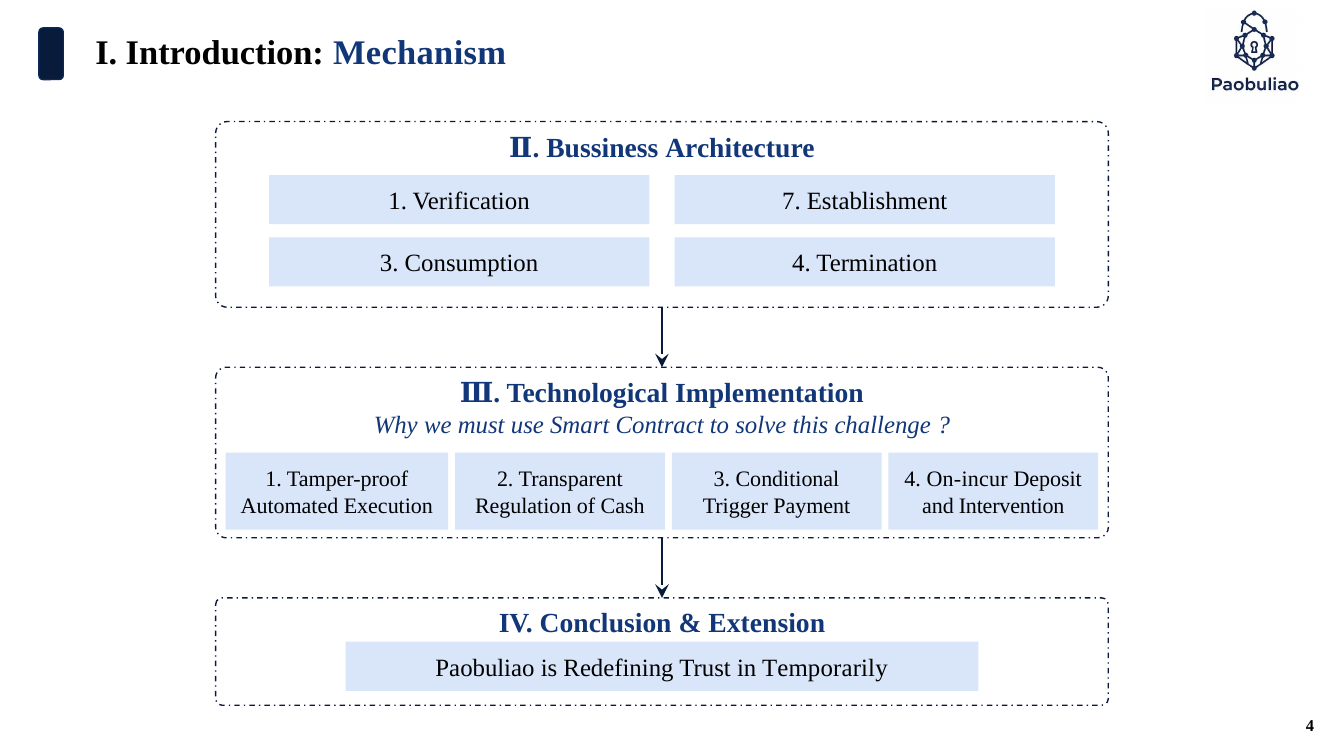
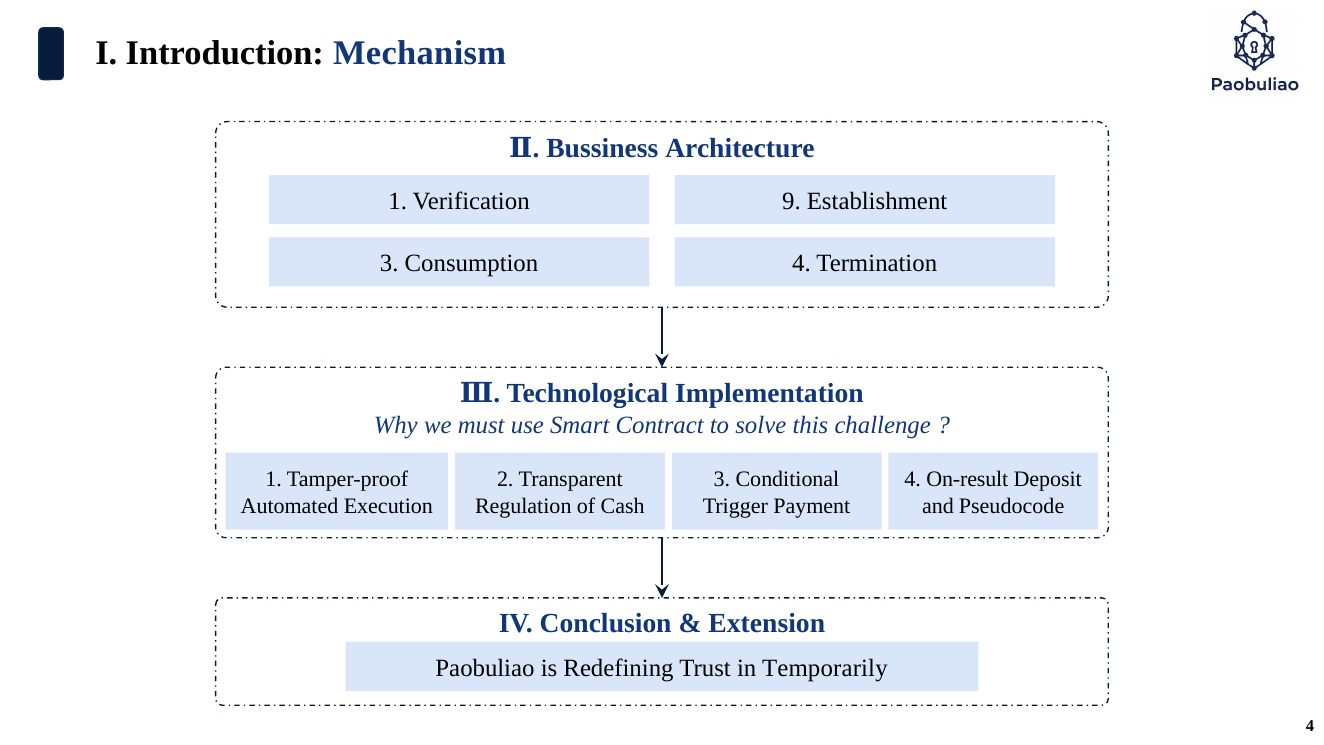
7: 7 -> 9
On-incur: On-incur -> On-result
Intervention: Intervention -> Pseudocode
